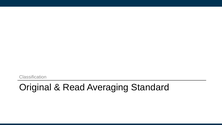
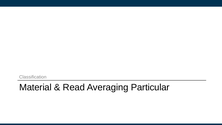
Original: Original -> Material
Standard: Standard -> Particular
